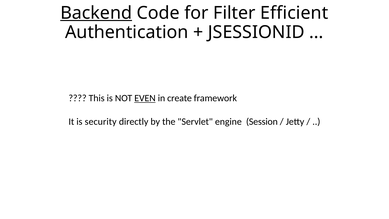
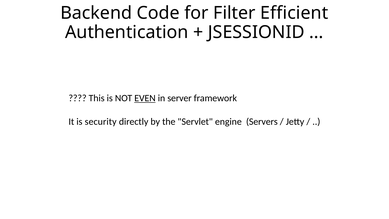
Backend underline: present -> none
create: create -> server
Session: Session -> Servers
